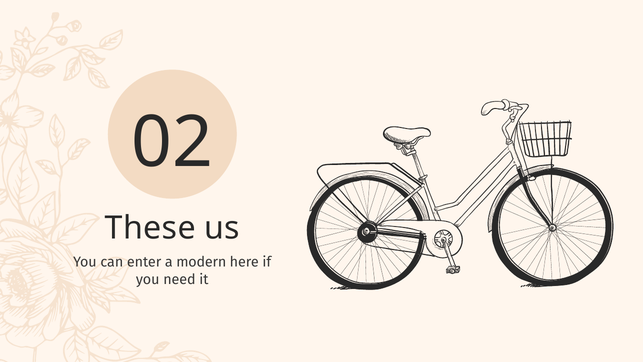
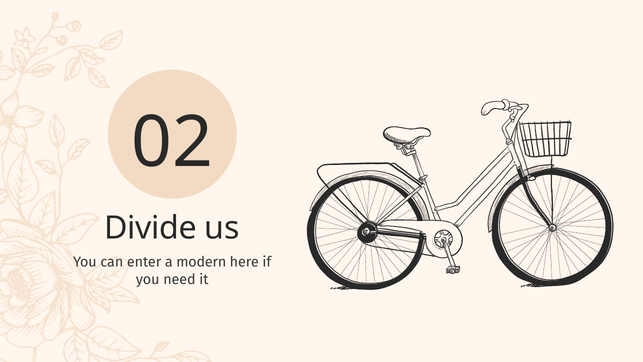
These: These -> Divide
